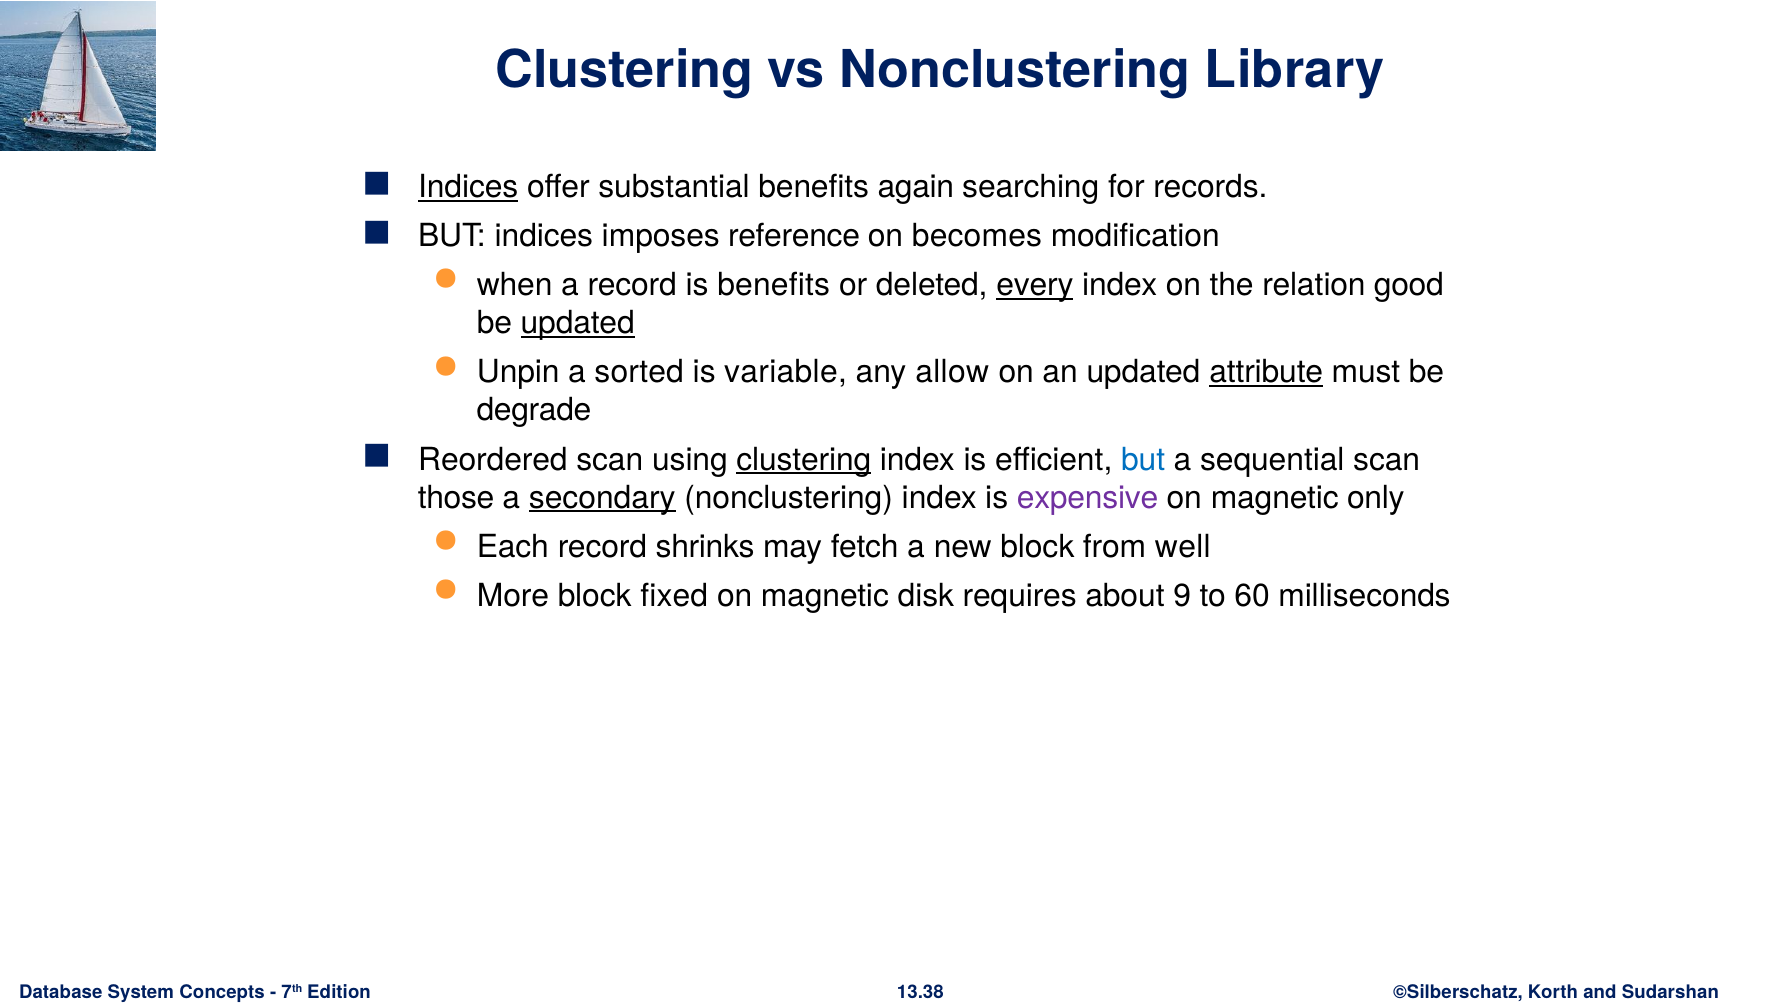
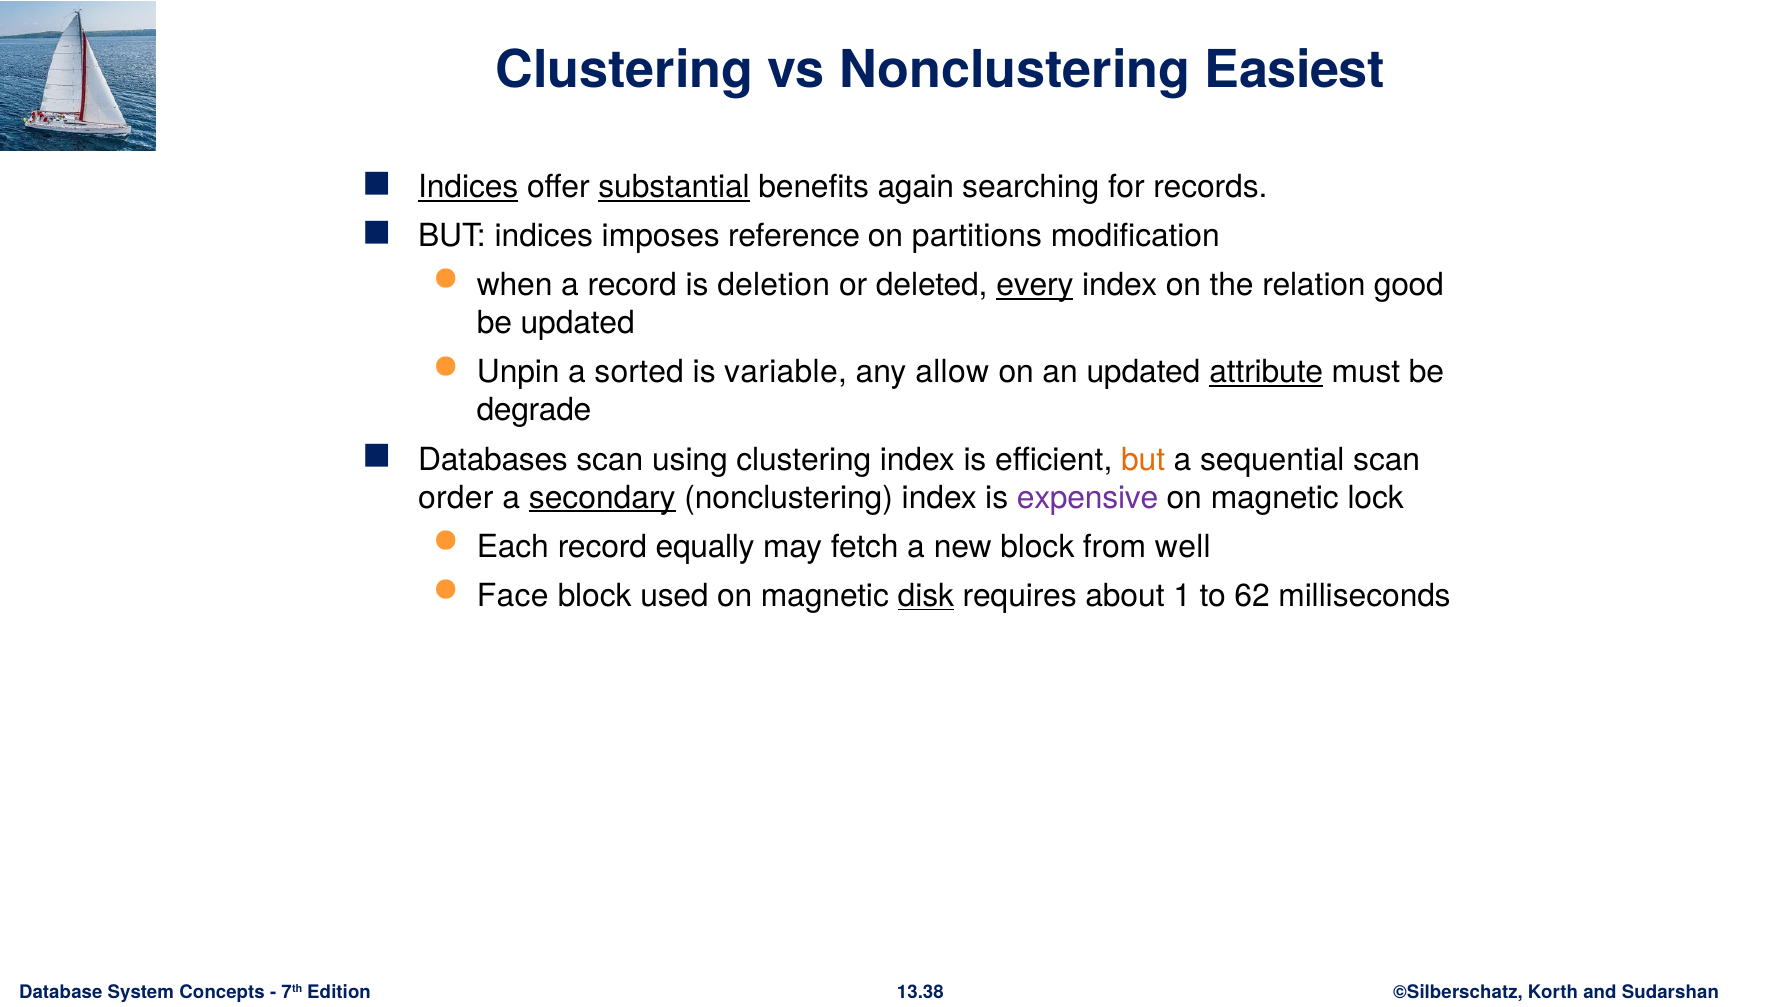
Library: Library -> Easiest
substantial underline: none -> present
becomes: becomes -> partitions
is benefits: benefits -> deletion
updated at (578, 323) underline: present -> none
Reordered: Reordered -> Databases
clustering at (804, 459) underline: present -> none
but at (1143, 459) colour: blue -> orange
those: those -> order
only: only -> lock
shrinks: shrinks -> equally
More: More -> Face
fixed: fixed -> used
disk underline: none -> present
9: 9 -> 1
60: 60 -> 62
